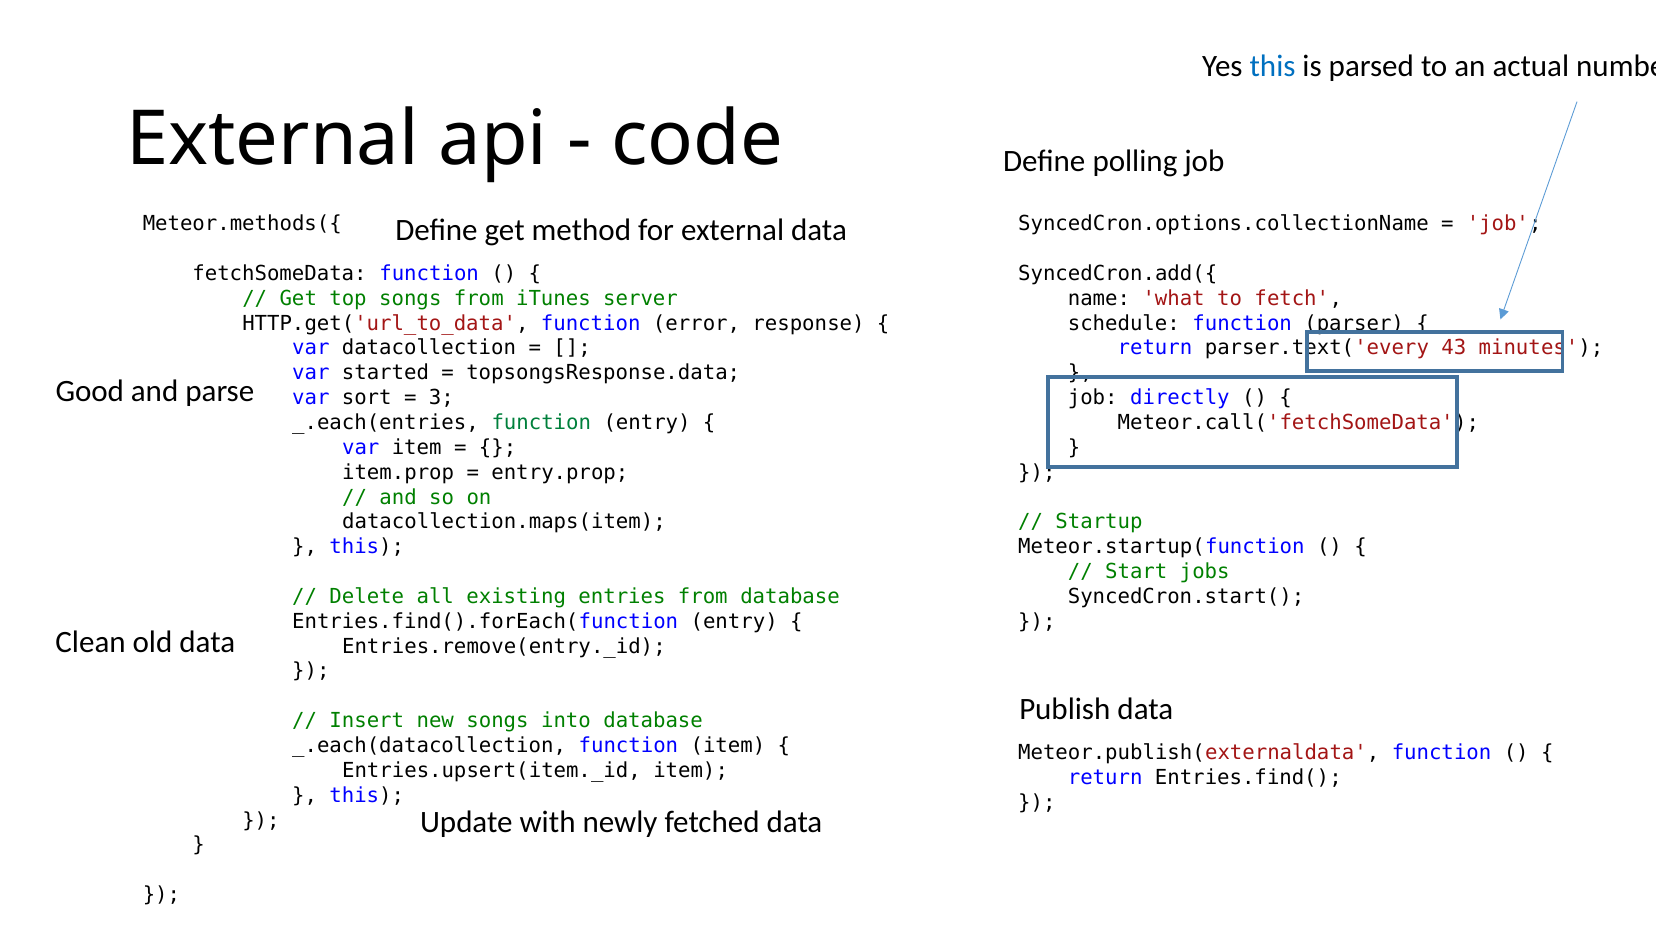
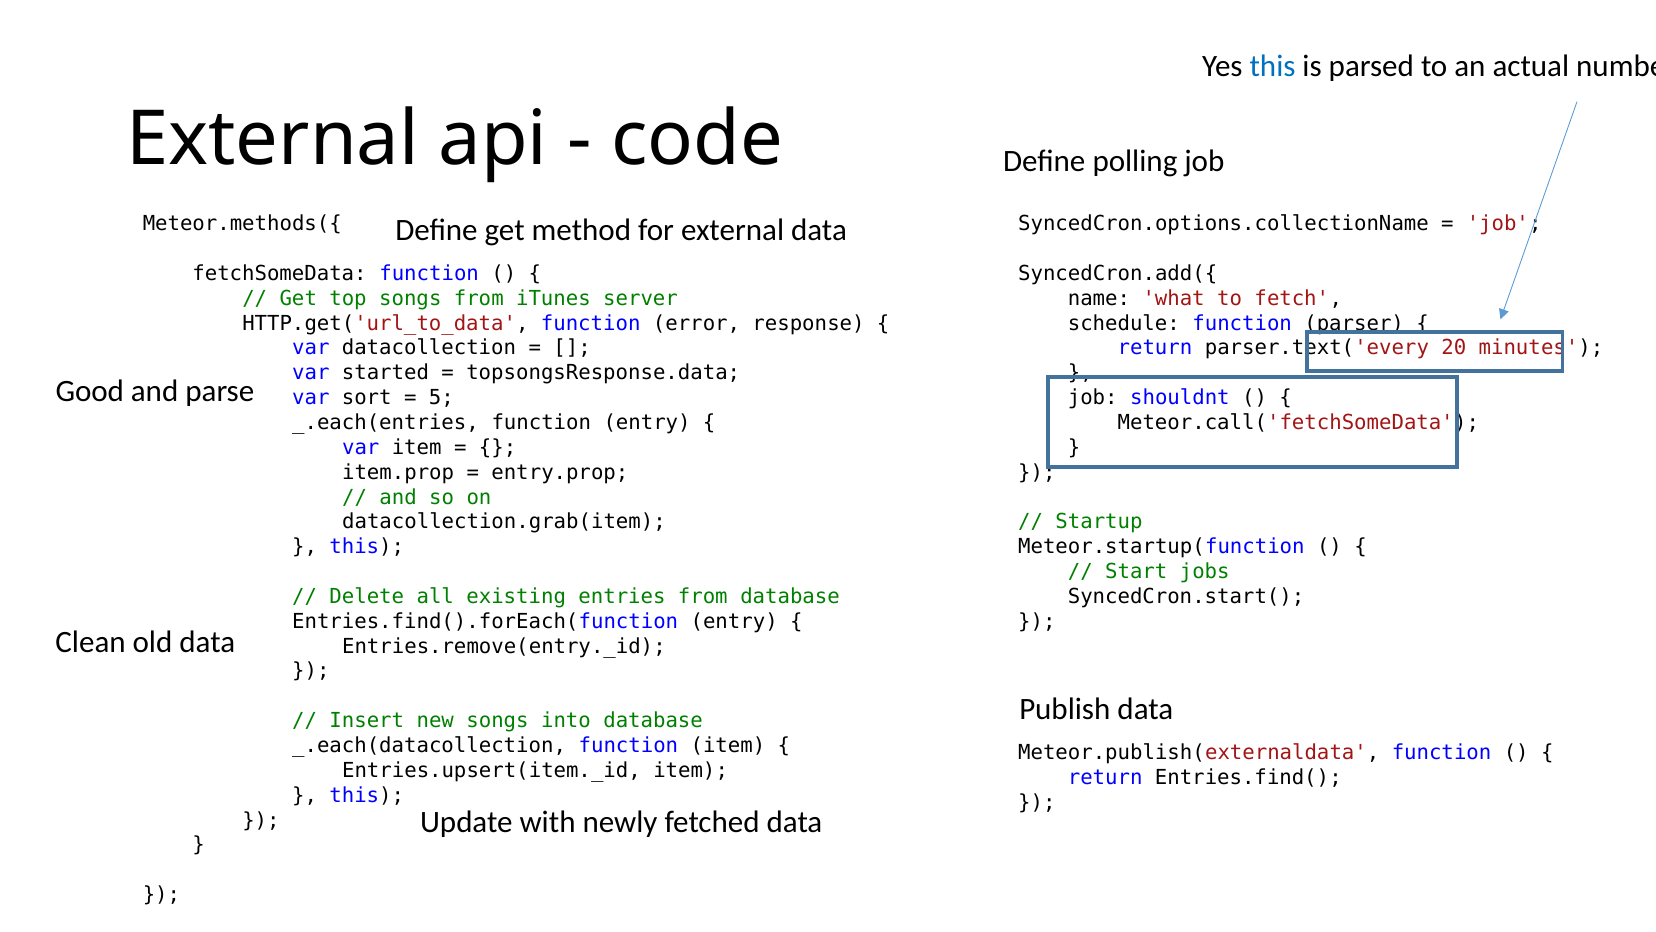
43: 43 -> 20
3: 3 -> 5
directly: directly -> shouldnt
function at (541, 422) colour: green -> black
datacollection.maps(item: datacollection.maps(item -> datacollection.grab(item
